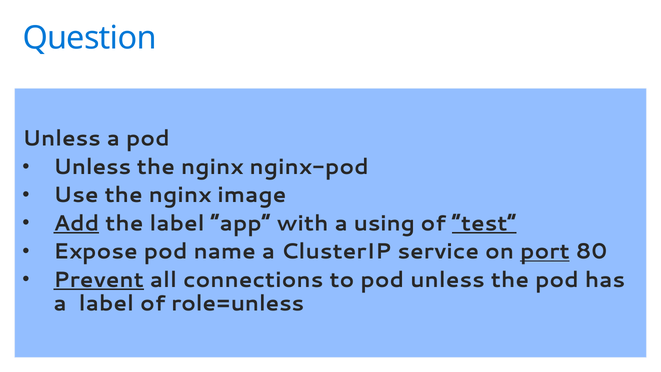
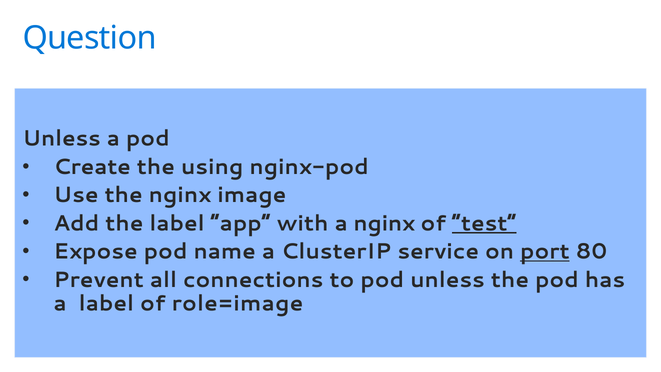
Unless at (92, 167): Unless -> Create
nginx at (212, 167): nginx -> using
Add underline: present -> none
a using: using -> nginx
Prevent underline: present -> none
role=unless: role=unless -> role=image
